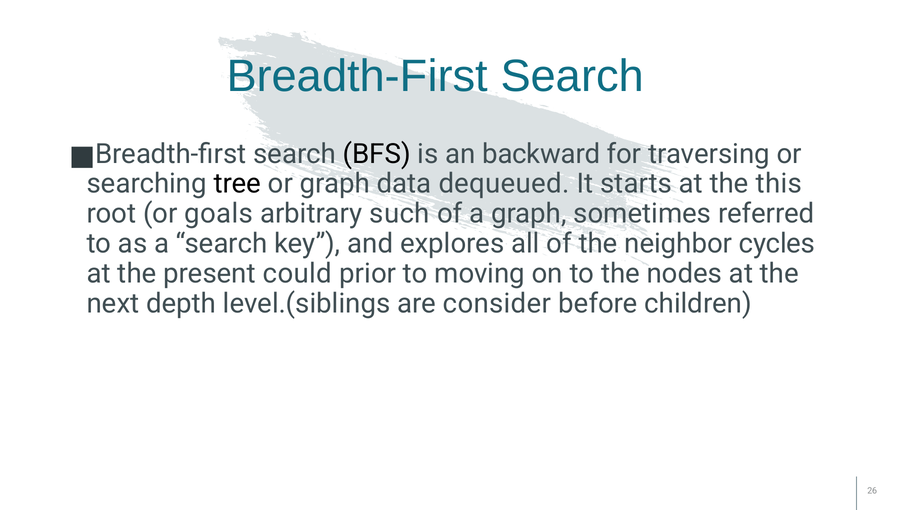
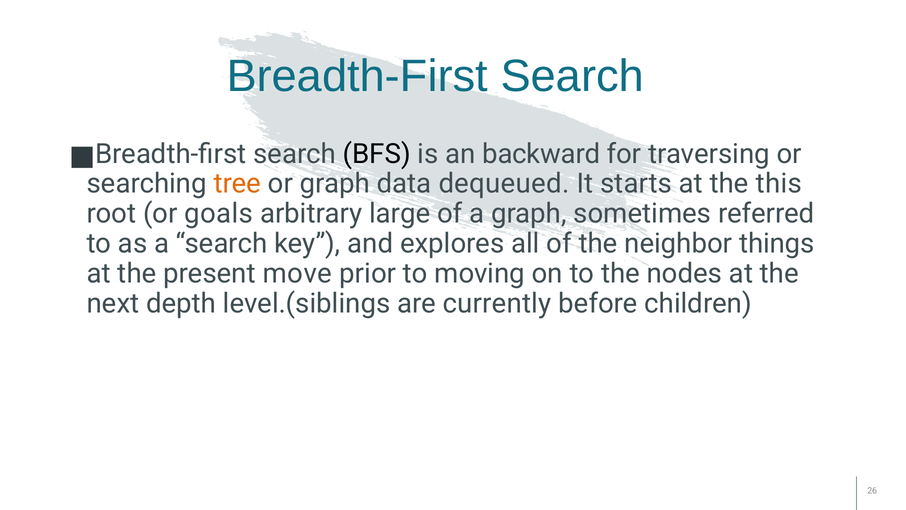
tree colour: black -> orange
such: such -> large
cycles: cycles -> things
could: could -> move
consider: consider -> currently
